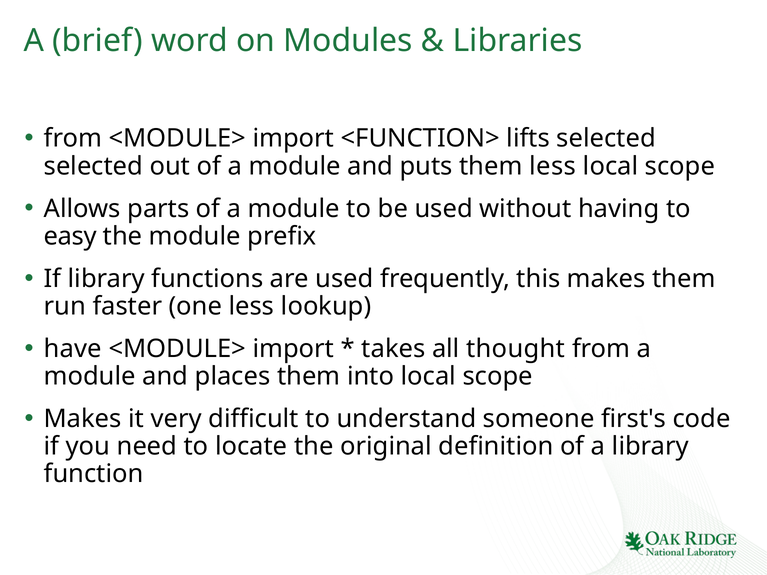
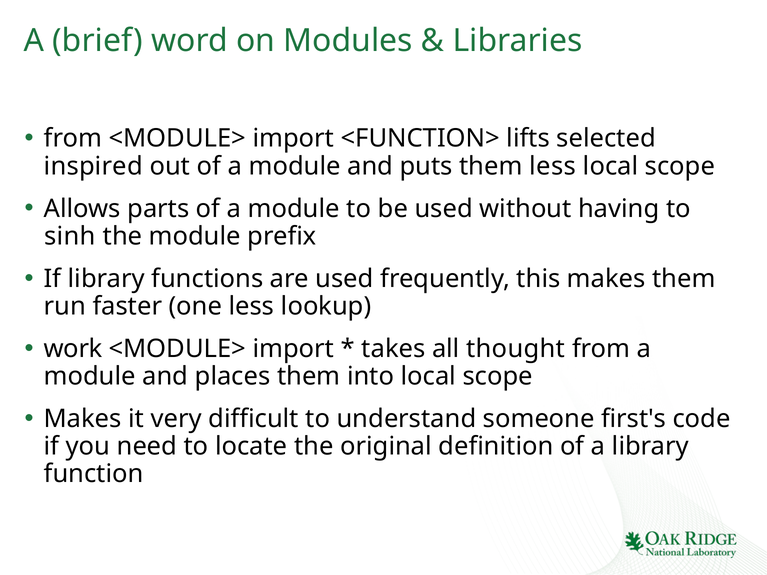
selected at (93, 166): selected -> inspired
easy: easy -> sinh
have: have -> work
